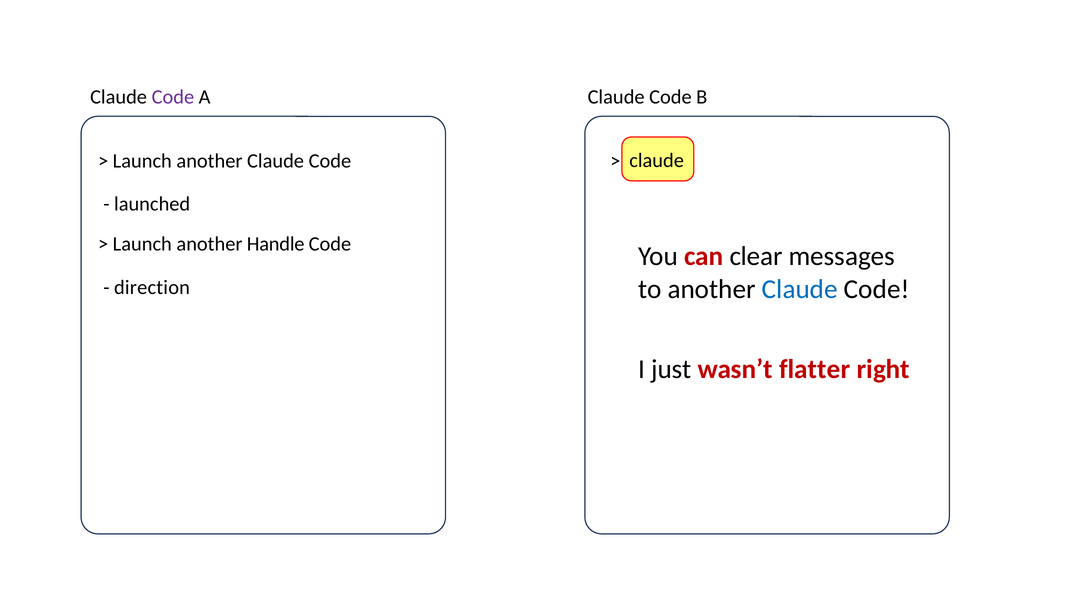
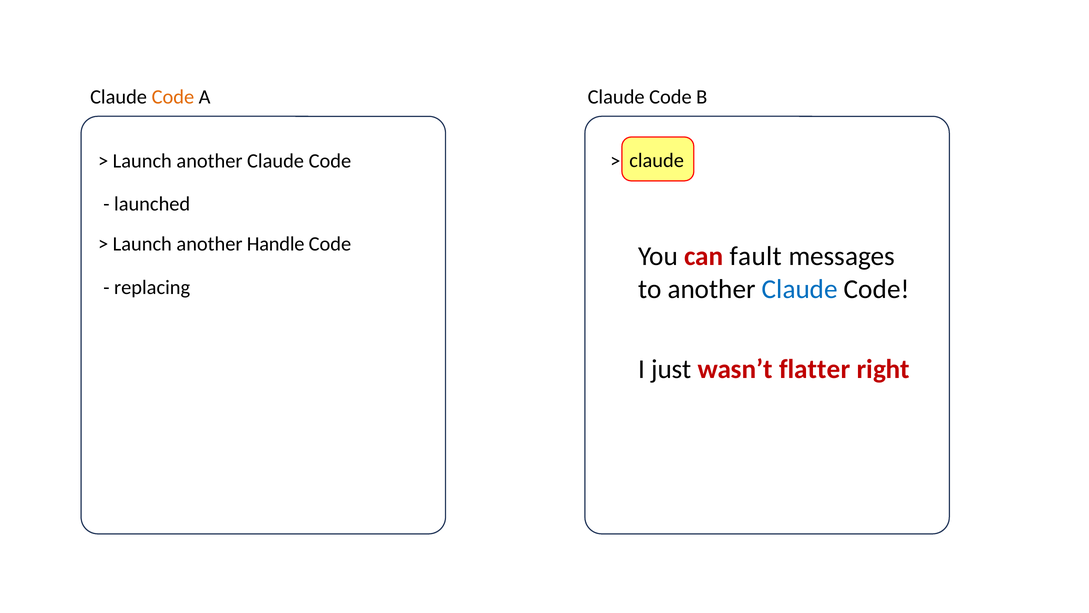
Code at (173, 97) colour: purple -> orange
clear: clear -> fault
direction: direction -> replacing
